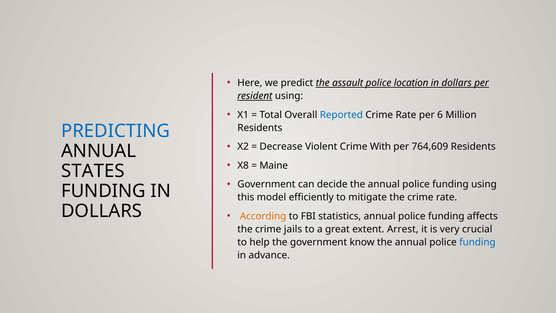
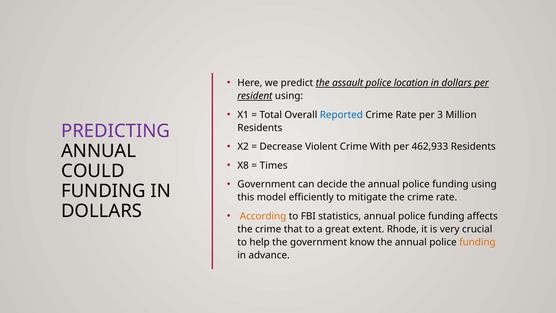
6: 6 -> 3
PREDICTING colour: blue -> purple
764,609: 764,609 -> 462,933
Maine: Maine -> Times
STATES: STATES -> COULD
jails: jails -> that
Arrest: Arrest -> Rhode
funding at (477, 242) colour: blue -> orange
